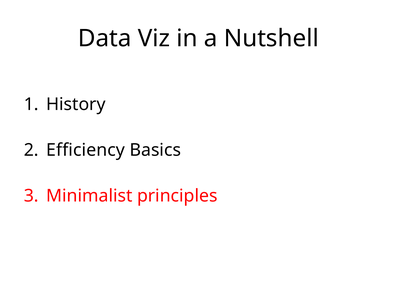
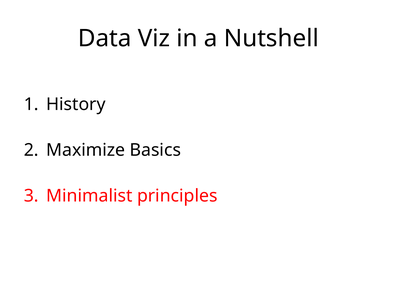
Efficiency: Efficiency -> Maximize
